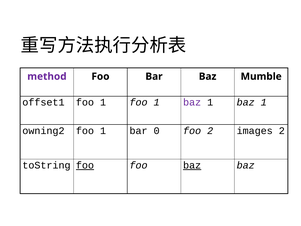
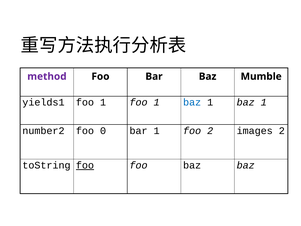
offset1: offset1 -> yields1
baz at (192, 102) colour: purple -> blue
owning2: owning2 -> number2
1 at (103, 131): 1 -> 0
bar 0: 0 -> 1
baz at (192, 165) underline: present -> none
